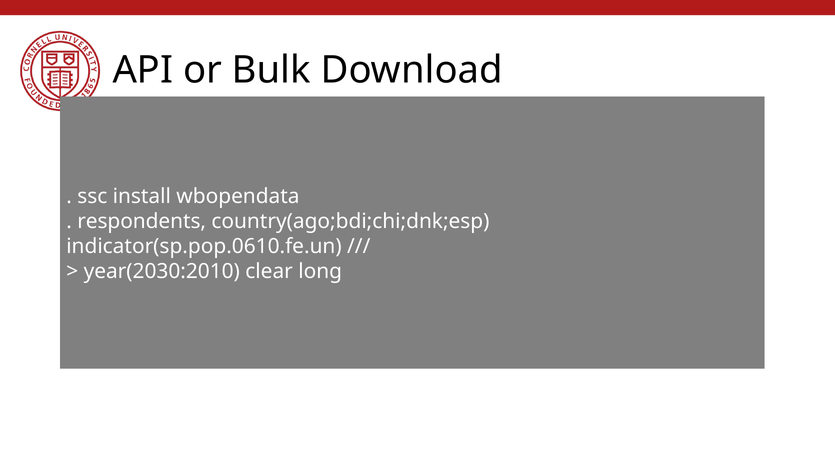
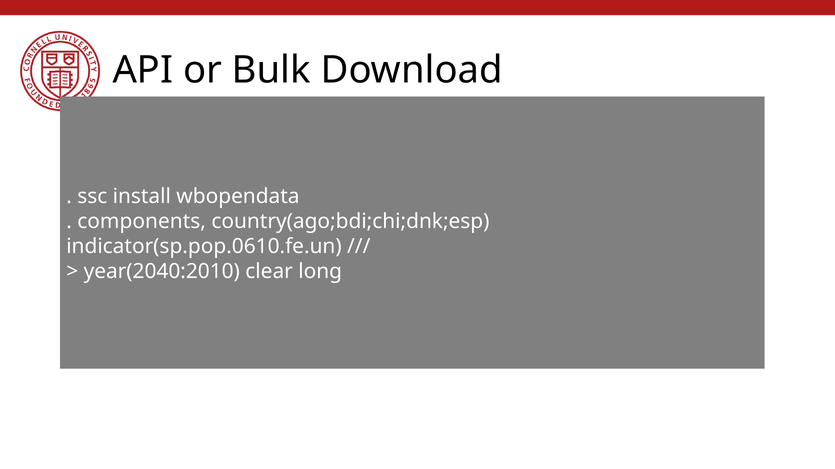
respondents: respondents -> components
year(2030:2010: year(2030:2010 -> year(2040:2010
